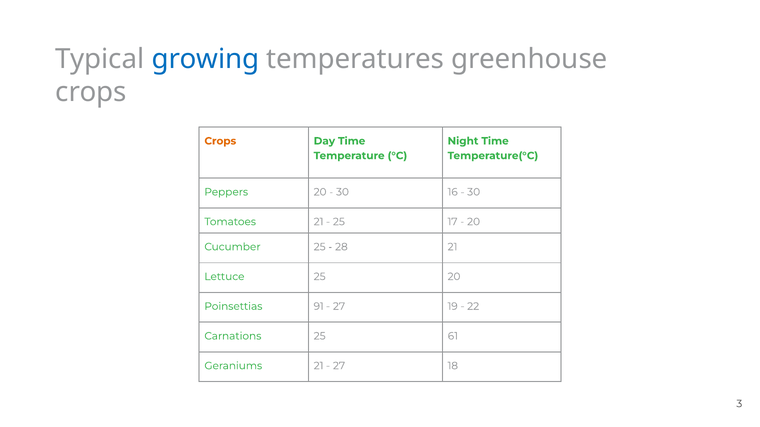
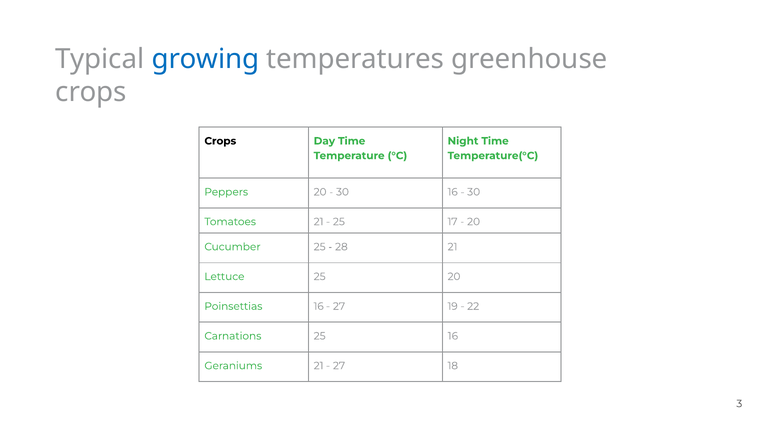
Crops at (220, 141) colour: orange -> black
Poinsettias 91: 91 -> 16
25 61: 61 -> 16
